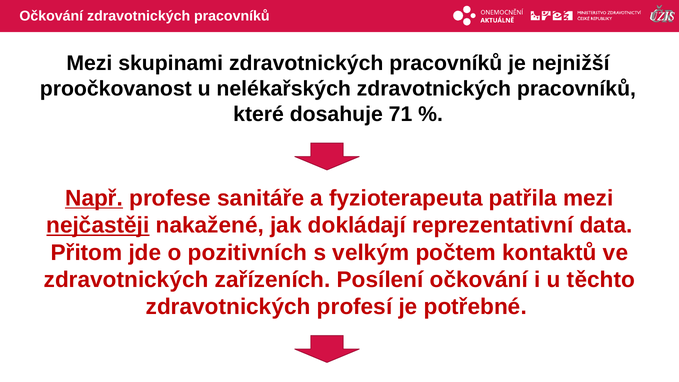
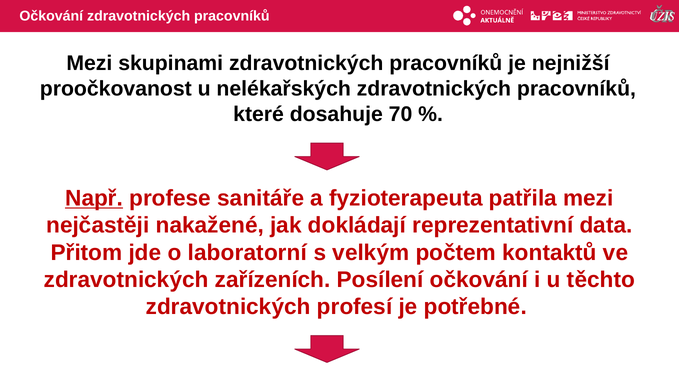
71: 71 -> 70
nejčastěji underline: present -> none
pozitivních: pozitivních -> laboratorní
